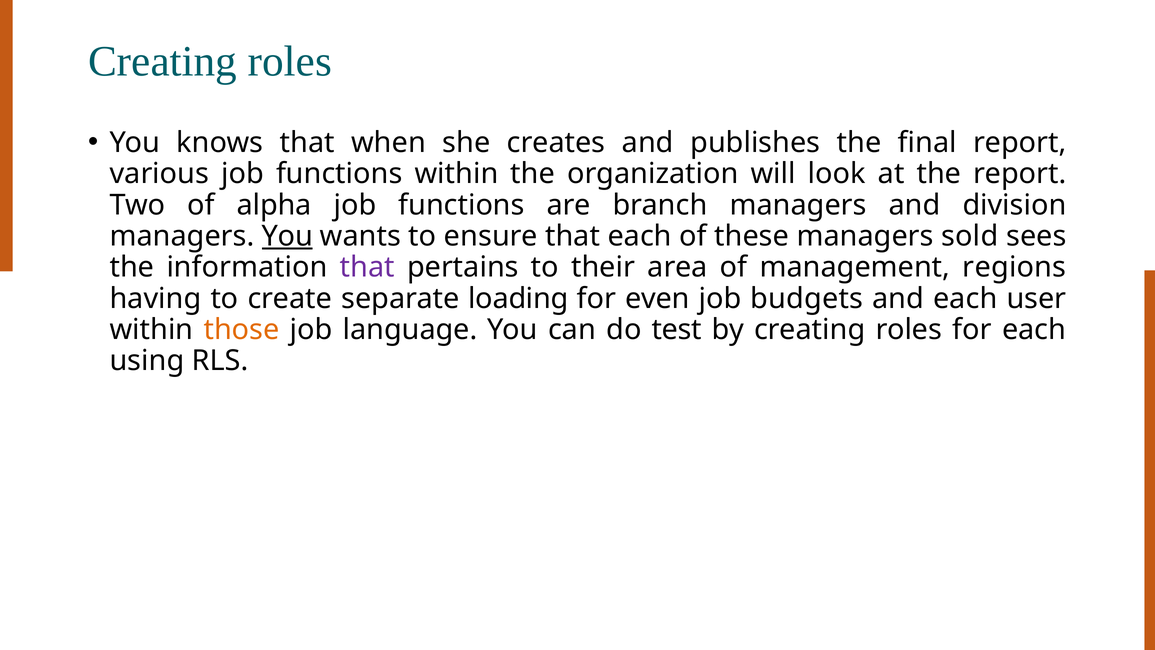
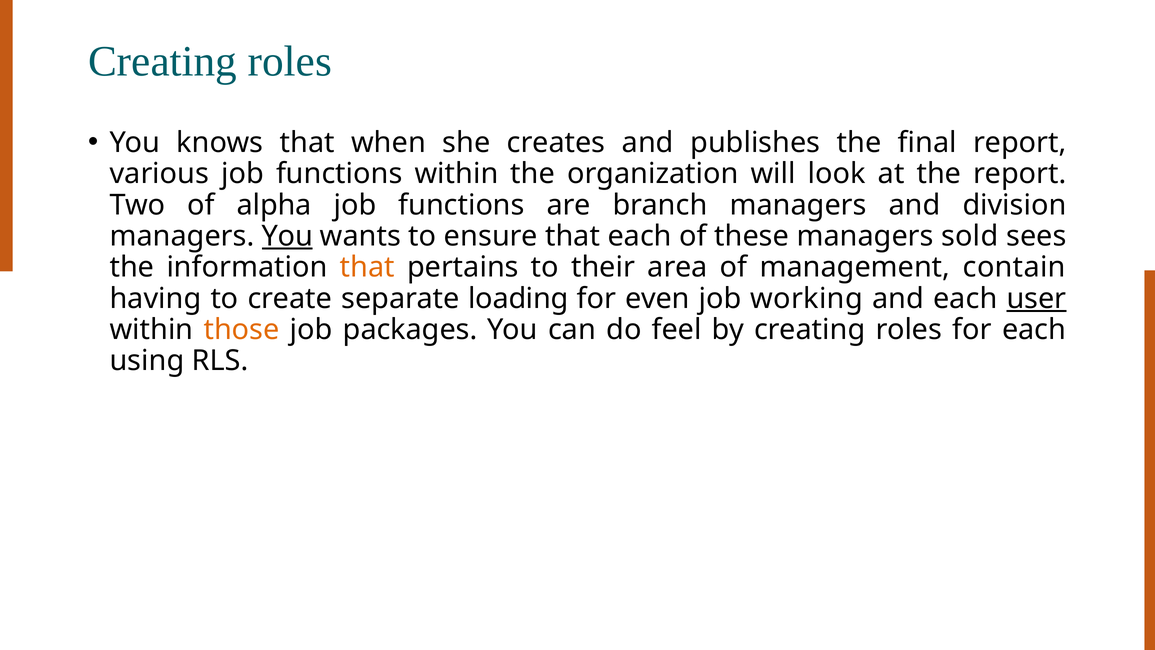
that at (367, 267) colour: purple -> orange
regions: regions -> contain
budgets: budgets -> working
user underline: none -> present
language: language -> packages
test: test -> feel
